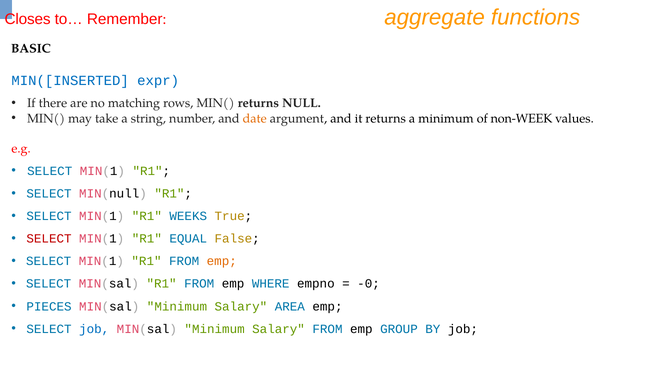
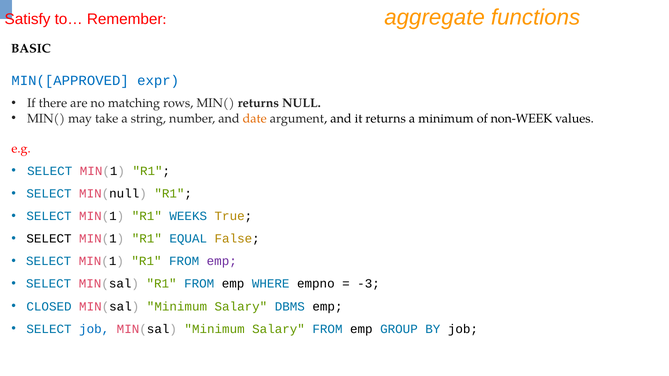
Closes: Closes -> Satisfy
MIN([INSERTED: MIN([INSERTED -> MIN([APPROVED
SELECT at (49, 239) colour: red -> black
emp at (222, 261) colour: orange -> purple
-0: -0 -> -3
PIECES: PIECES -> CLOSED
AREA: AREA -> DBMS
